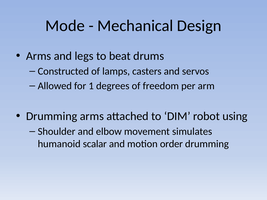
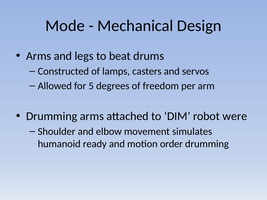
1: 1 -> 5
using: using -> were
scalar: scalar -> ready
